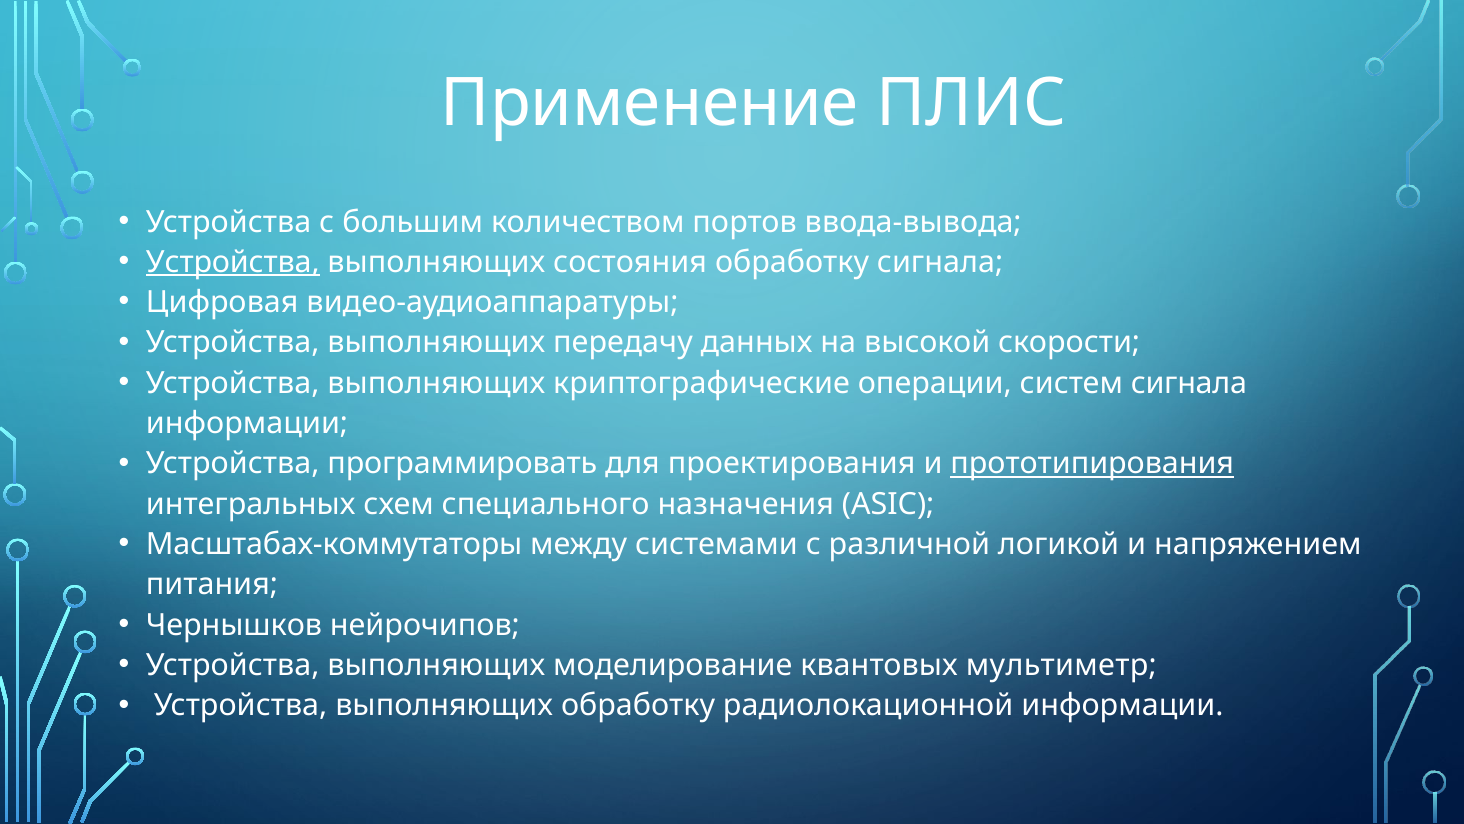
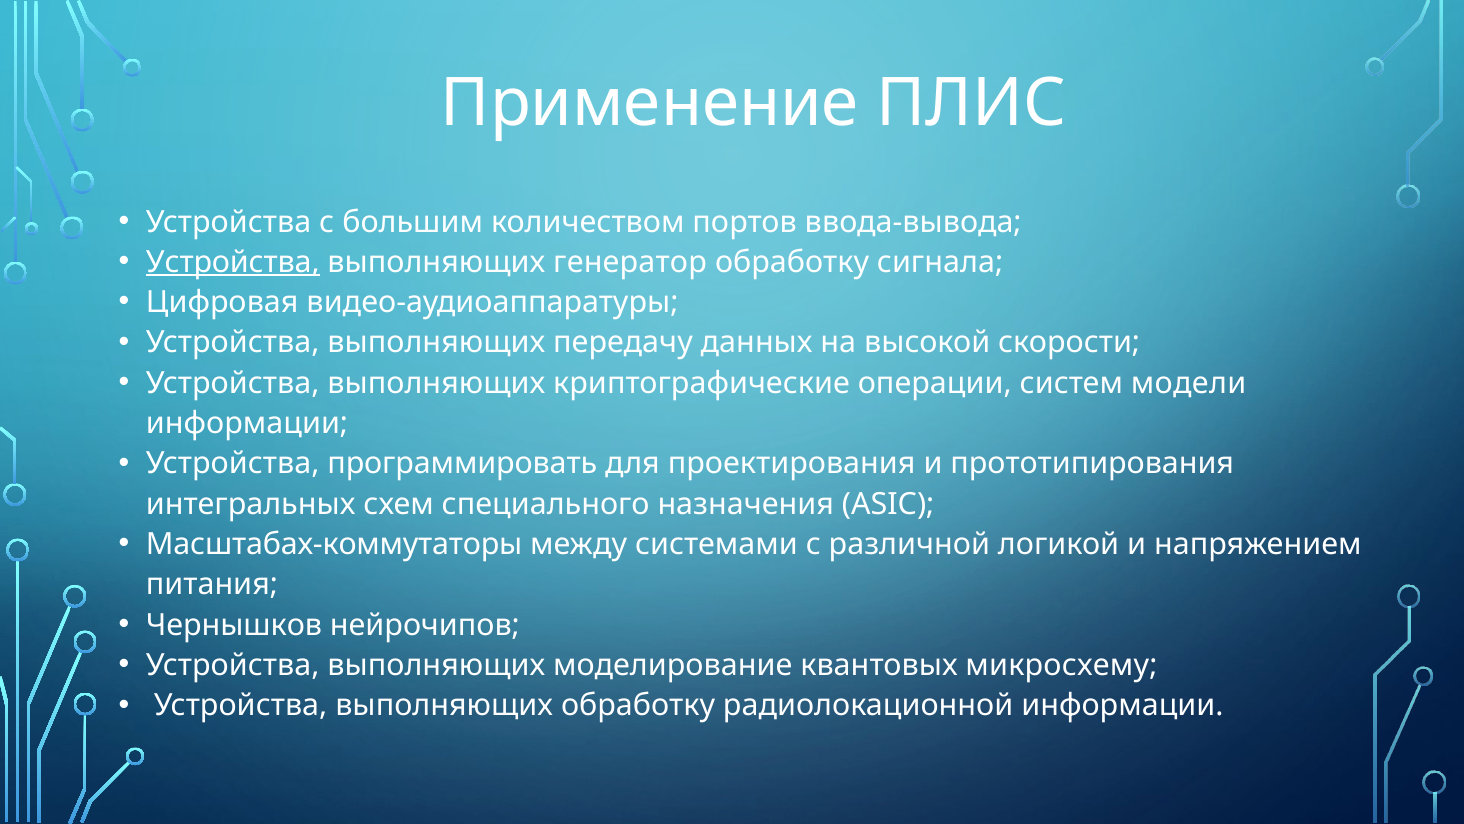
состояния: состояния -> генератор
систем сигнала: сигнала -> модели
прототипирования underline: present -> none
мультиметр: мультиметр -> микросхему
